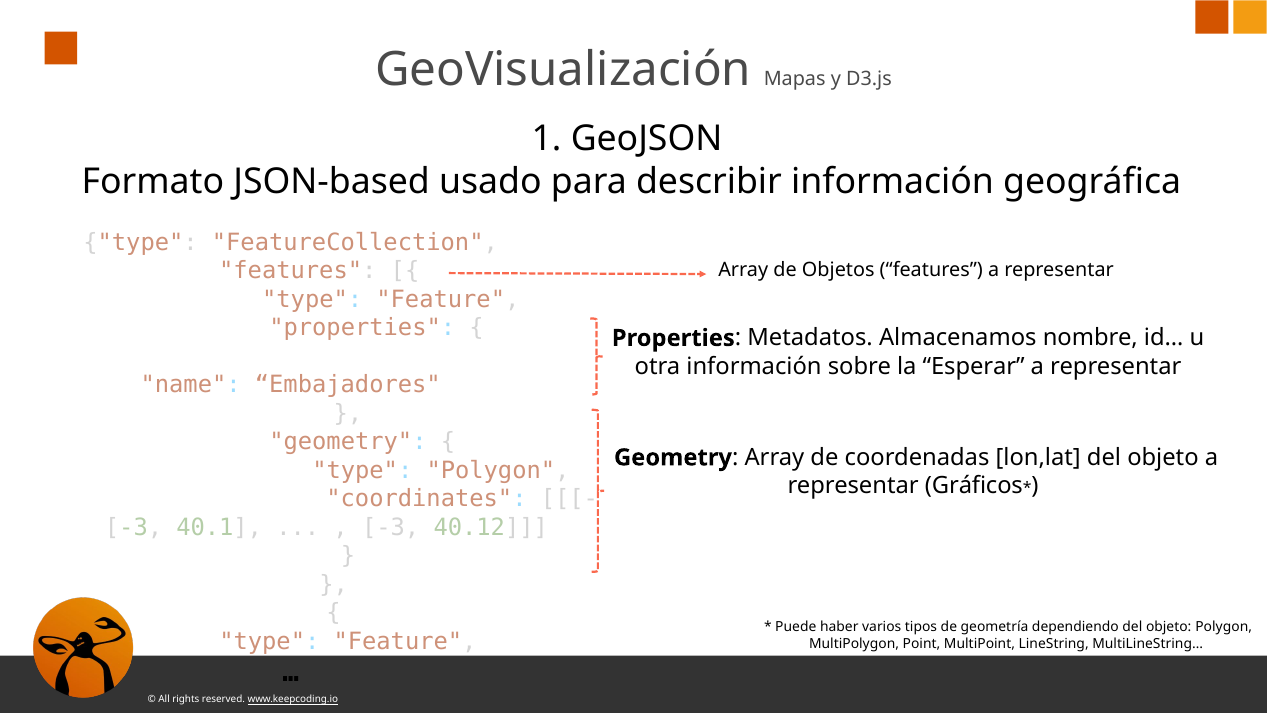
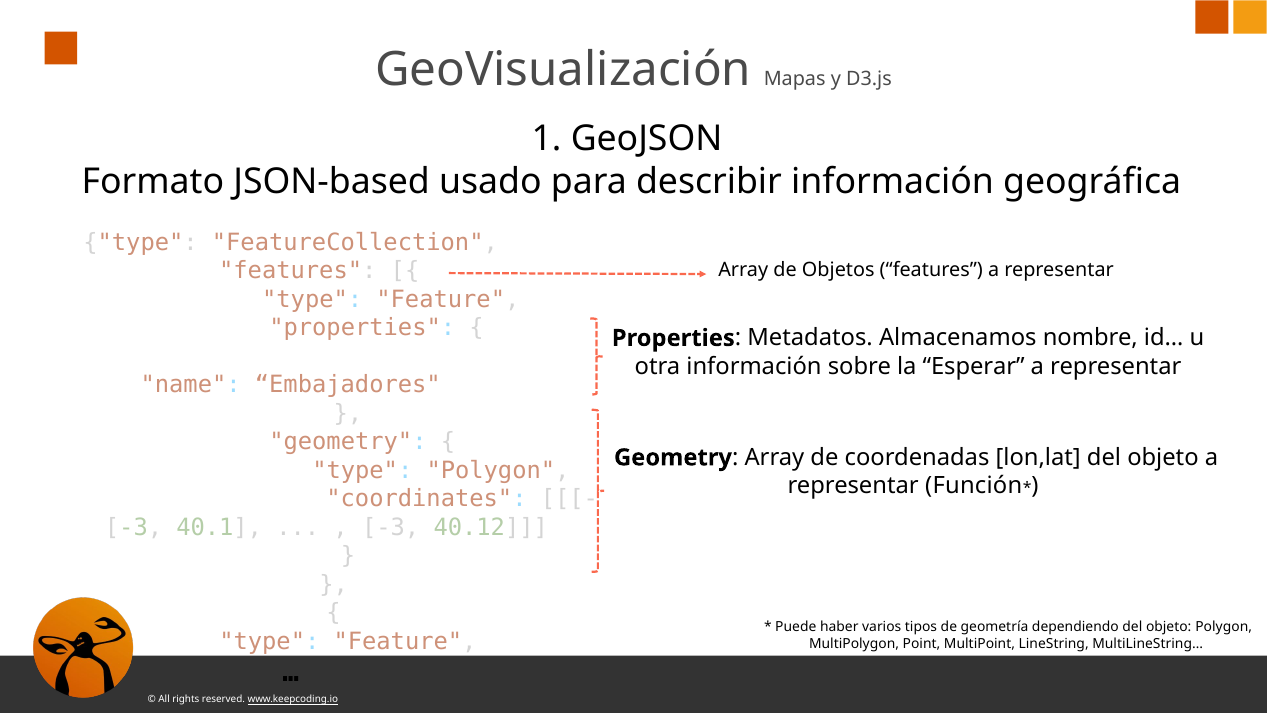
Gráficos: Gráficos -> Función
